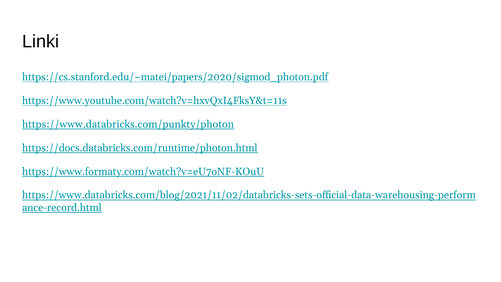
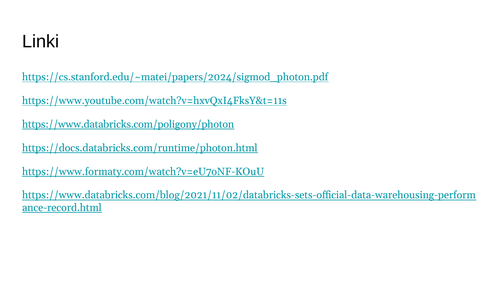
https://cs.stanford.edu/~matei/papers/2020/sigmod_photon.pdf: https://cs.stanford.edu/~matei/papers/2020/sigmod_photon.pdf -> https://cs.stanford.edu/~matei/papers/2024/sigmod_photon.pdf
https://www.databricks.com/punkty/photon: https://www.databricks.com/punkty/photon -> https://www.databricks.com/poligony/photon
